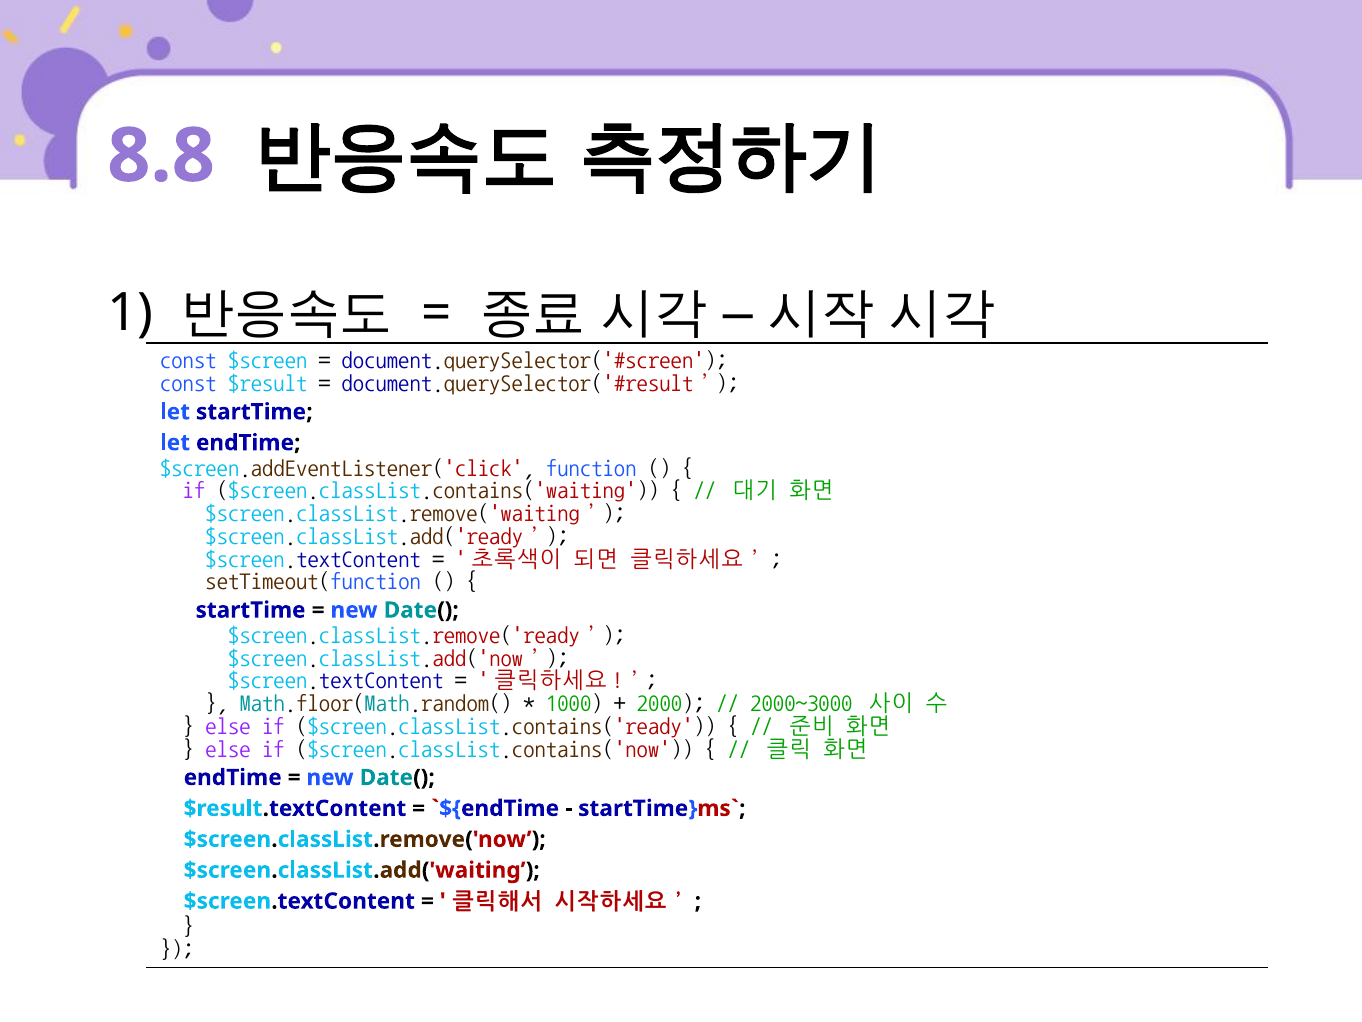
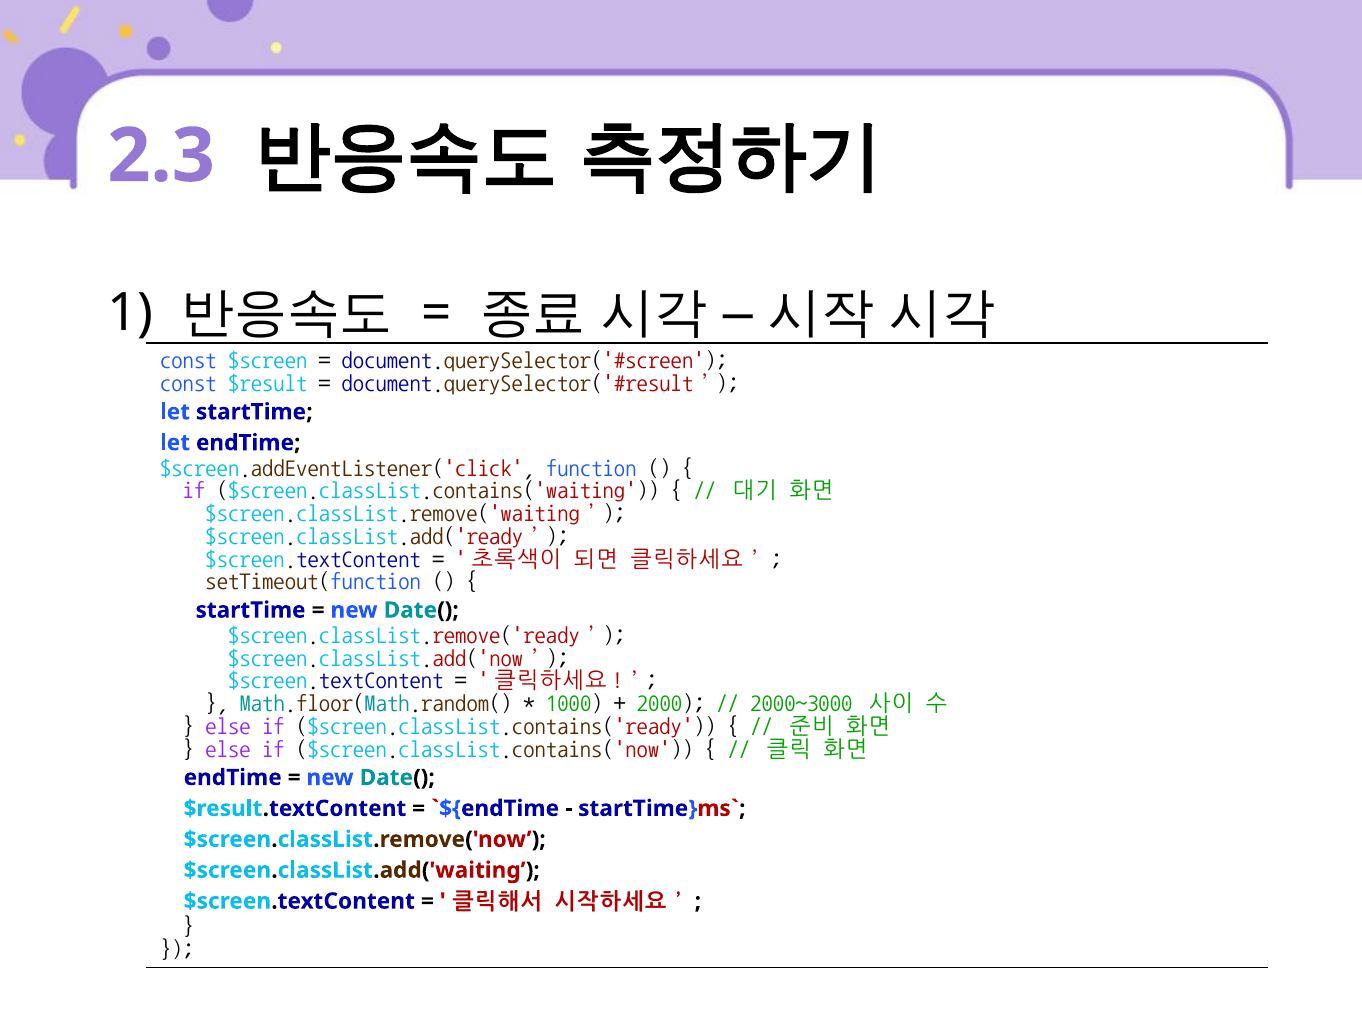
8.8: 8.8 -> 2.3
